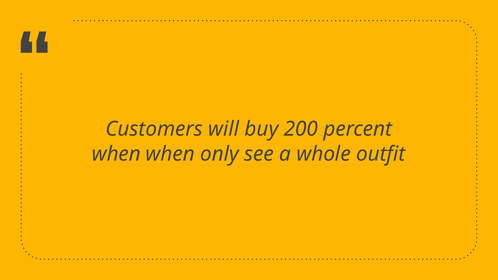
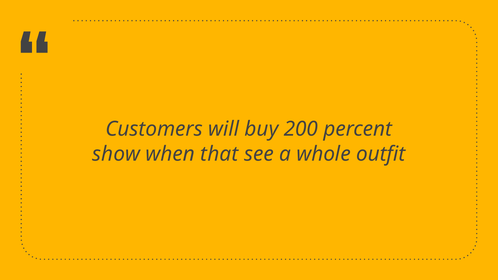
when at (116, 154): when -> show
only: only -> that
